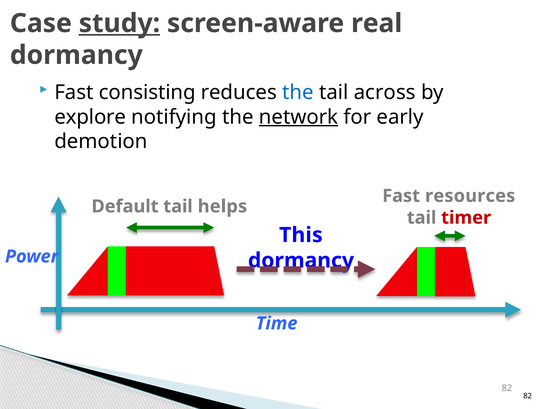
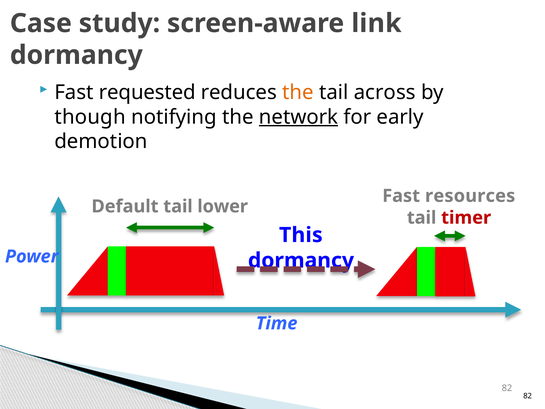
study underline: present -> none
real: real -> link
consisting: consisting -> requested
the at (298, 92) colour: blue -> orange
explore: explore -> though
helps: helps -> lower
